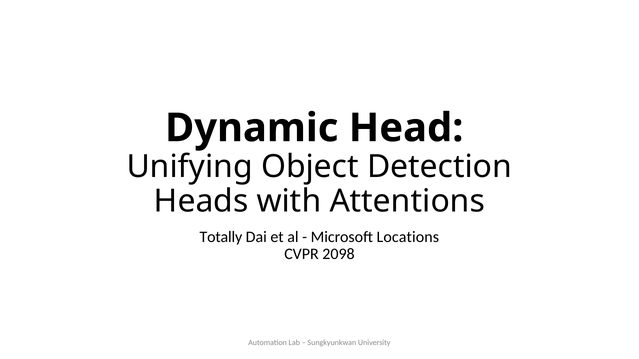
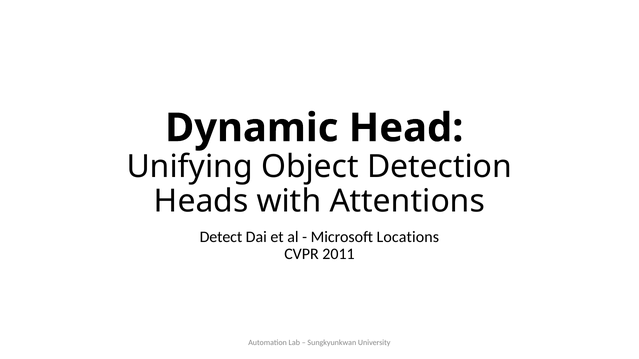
Totally: Totally -> Detect
2098: 2098 -> 2011
